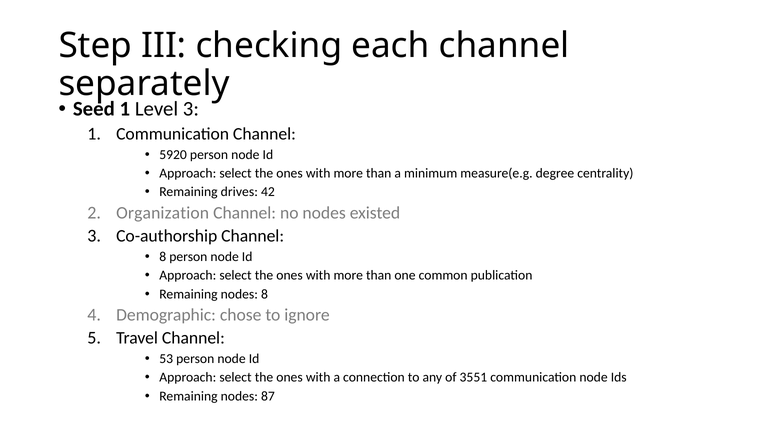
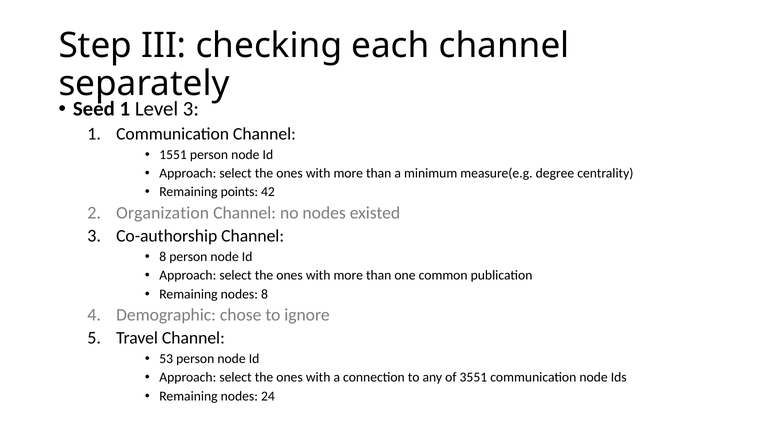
5920: 5920 -> 1551
drives: drives -> points
87: 87 -> 24
